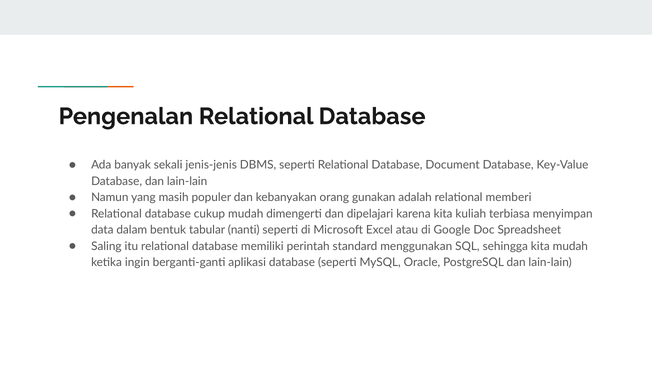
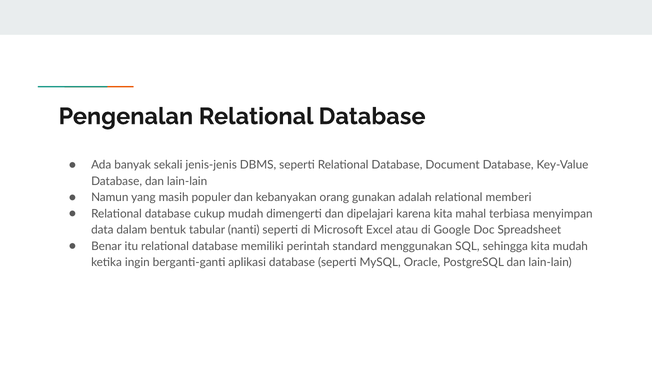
kuliah: kuliah -> mahal
Saling: Saling -> Benar
